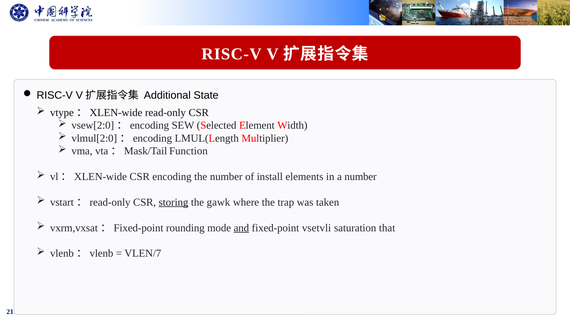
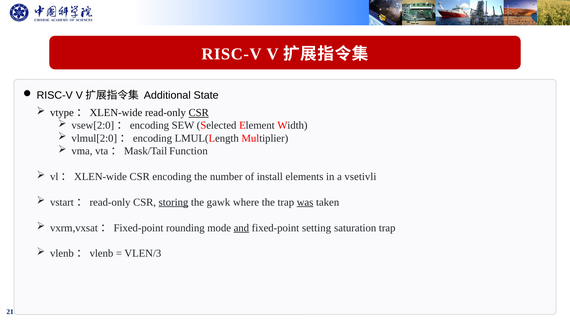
CSR at (199, 113) underline: none -> present
a number: number -> vsetivli
was underline: none -> present
vsetvli: vsetvli -> setting
saturation that: that -> trap
VLEN/7: VLEN/7 -> VLEN/3
